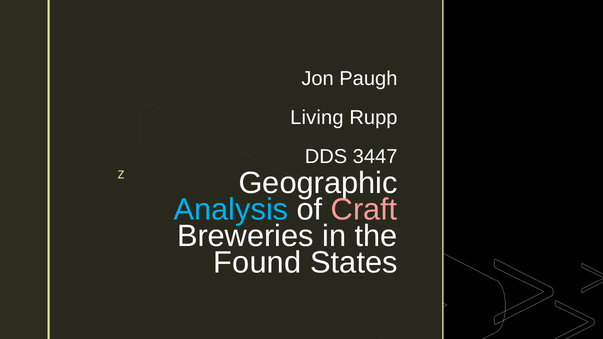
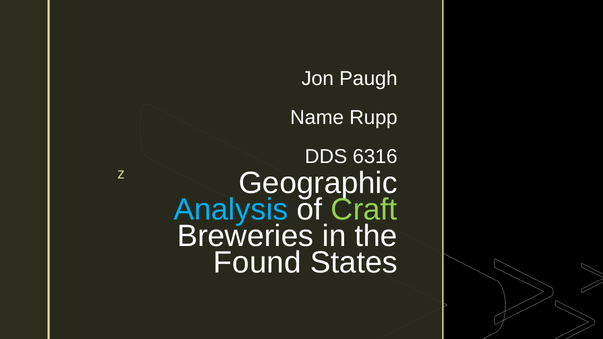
Living: Living -> Name
3447: 3447 -> 6316
Craft colour: pink -> light green
